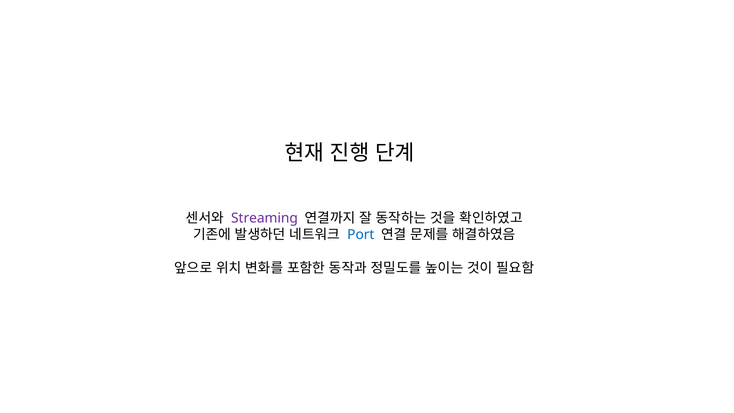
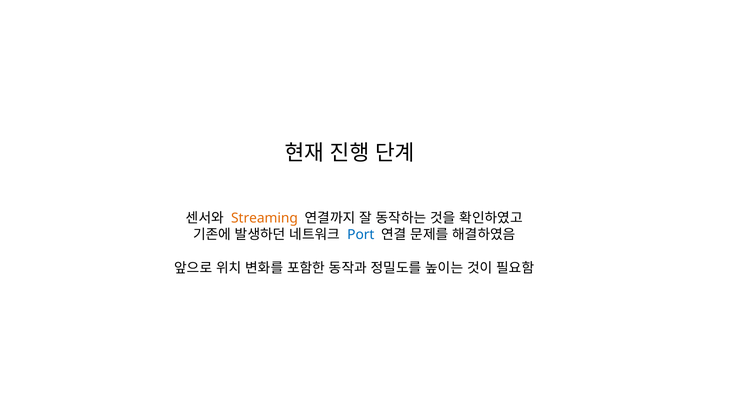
Streaming colour: purple -> orange
